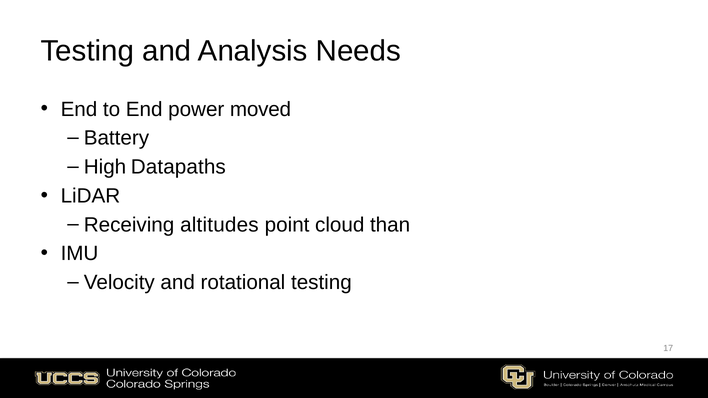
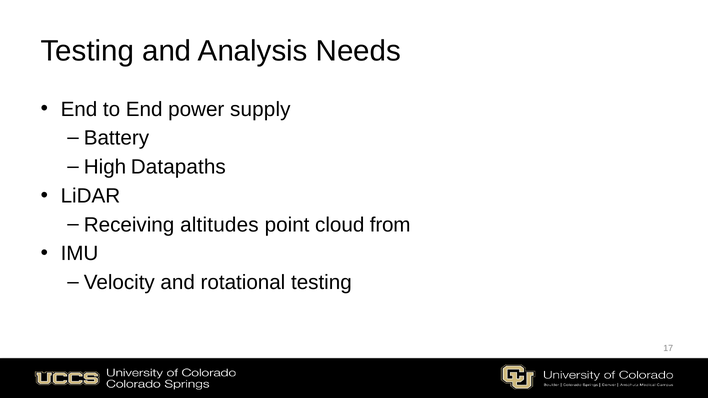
moved: moved -> supply
than: than -> from
